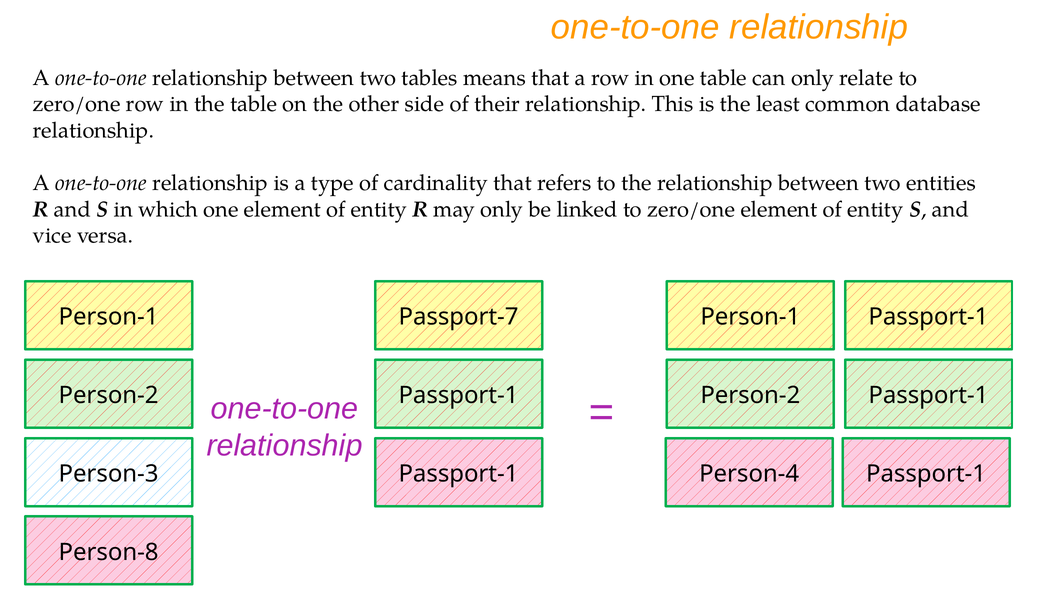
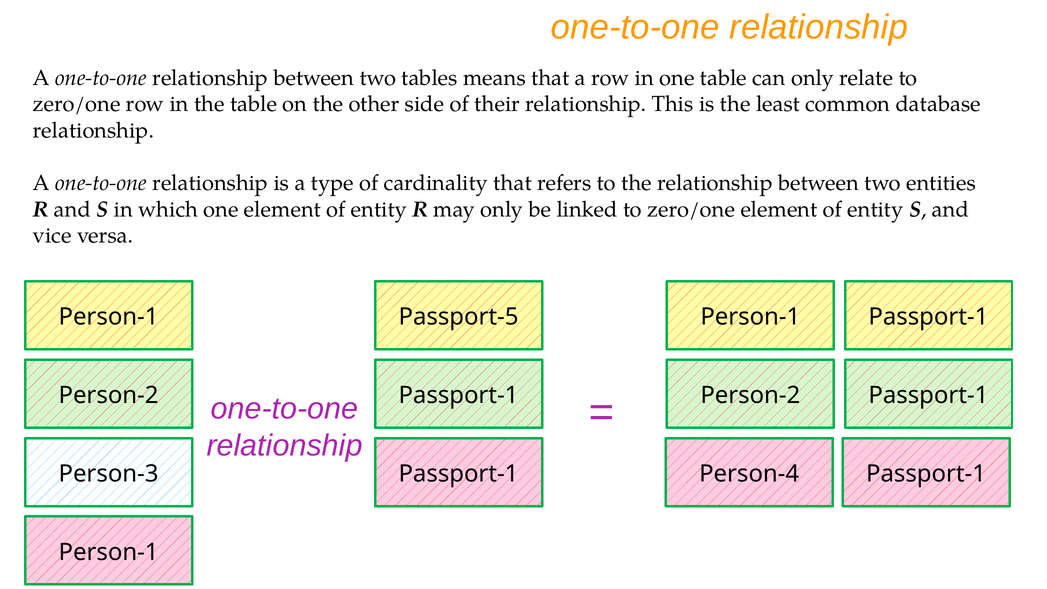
Passport-7: Passport-7 -> Passport-5
Person-8 at (109, 552): Person-8 -> Person-1
